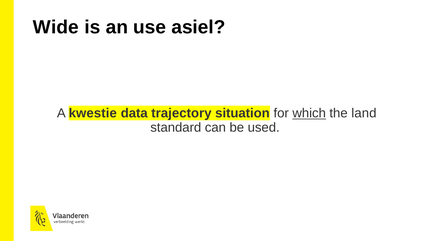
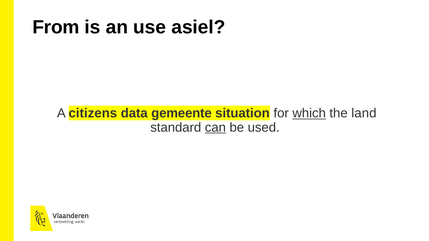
Wide: Wide -> From
kwestie: kwestie -> citizens
trajectory: trajectory -> gemeente
can underline: none -> present
